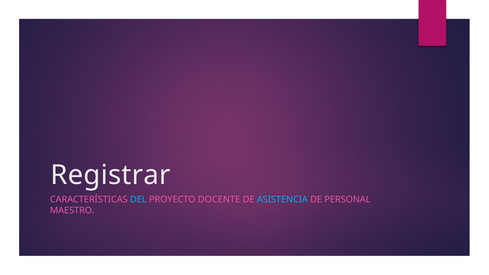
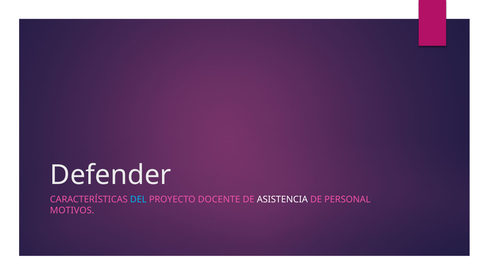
Registrar: Registrar -> Defender
ASISTENCIA colour: light blue -> white
MAESTRO: MAESTRO -> MOTIVOS
